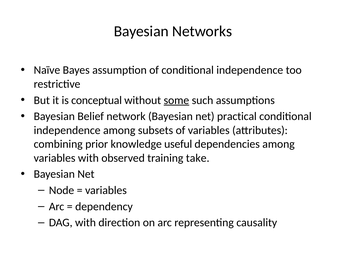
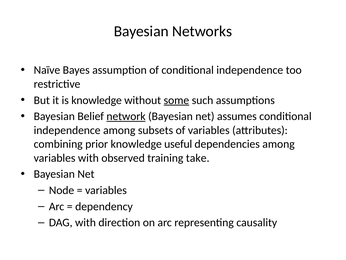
is conceptual: conceptual -> knowledge
network underline: none -> present
practical: practical -> assumes
